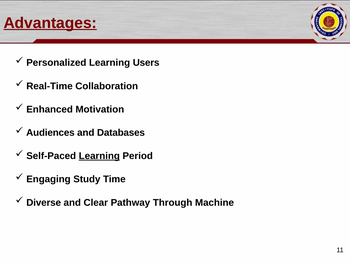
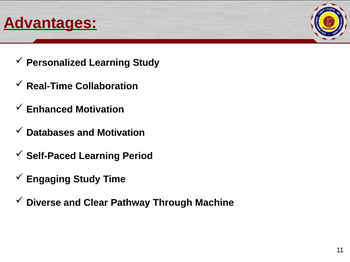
Learning Users: Users -> Study
Audiences: Audiences -> Databases
and Databases: Databases -> Motivation
Learning at (99, 156) underline: present -> none
